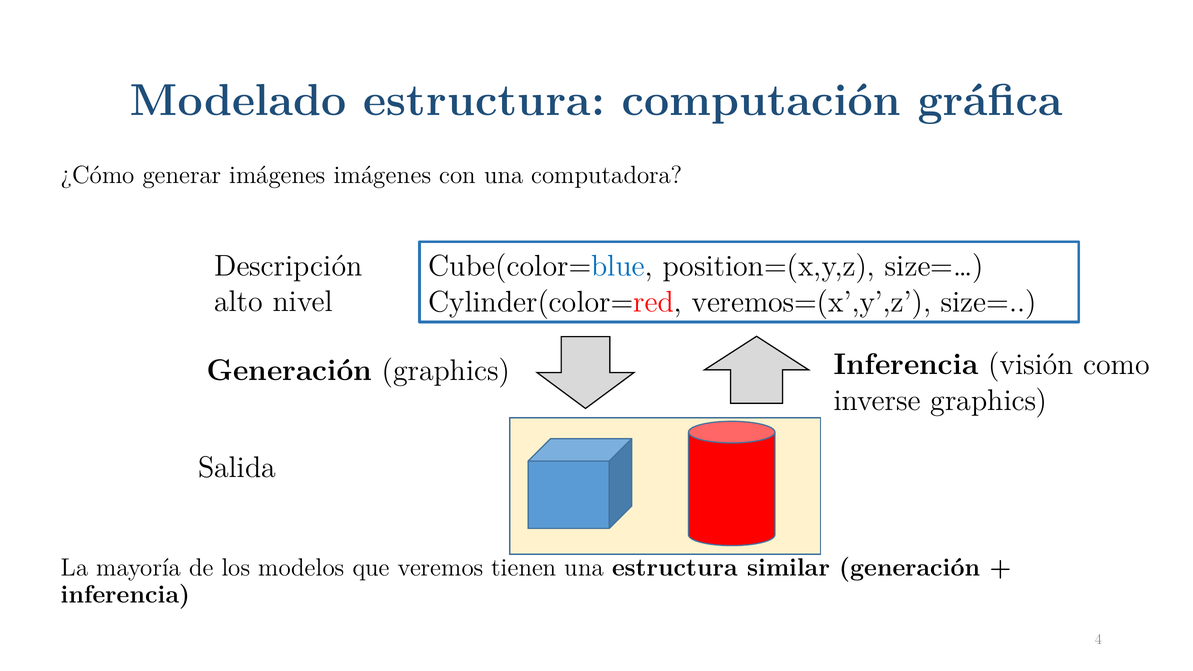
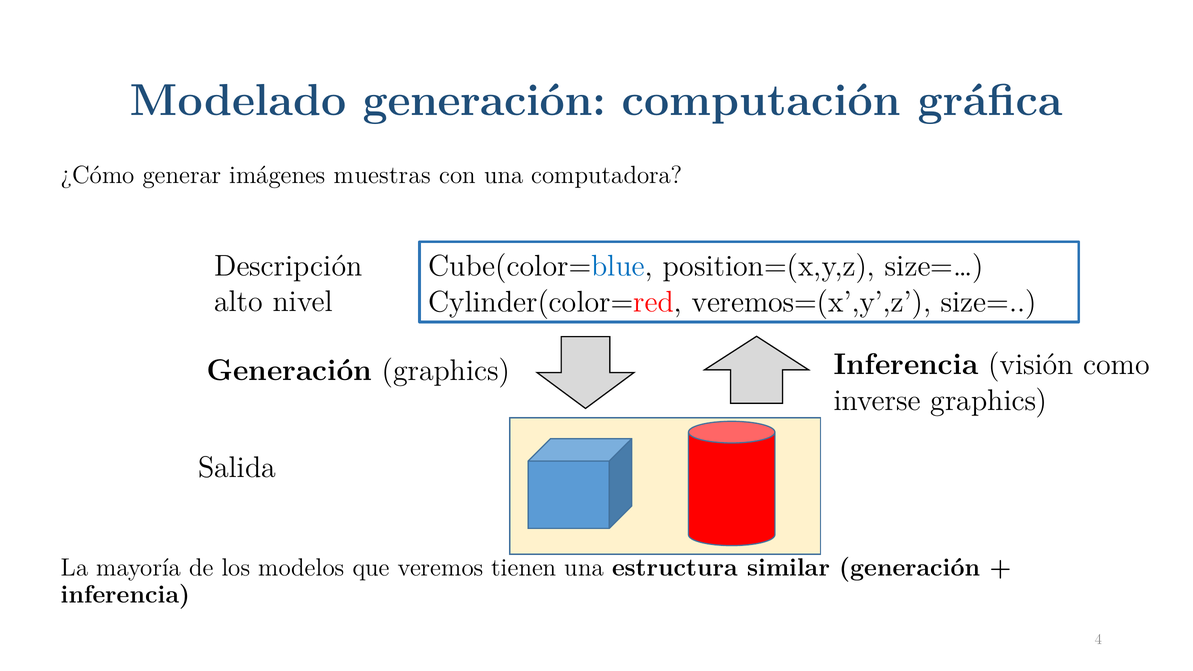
Modelado estructura: estructura -> generación
imágenes imágenes: imágenes -> muestras
